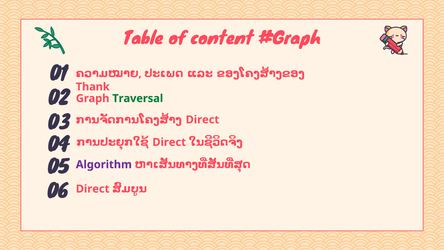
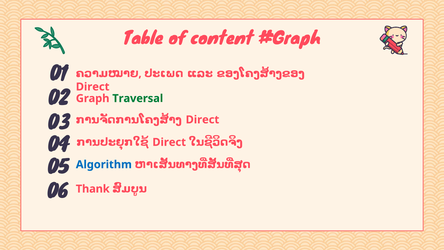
Thank at (93, 87): Thank -> Direct
Algorithm colour: purple -> blue
Direct at (93, 189): Direct -> Thank
